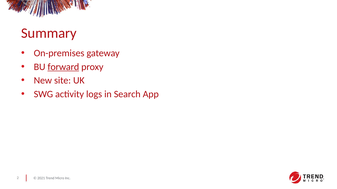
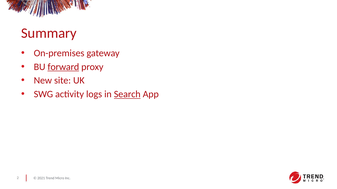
Search underline: none -> present
